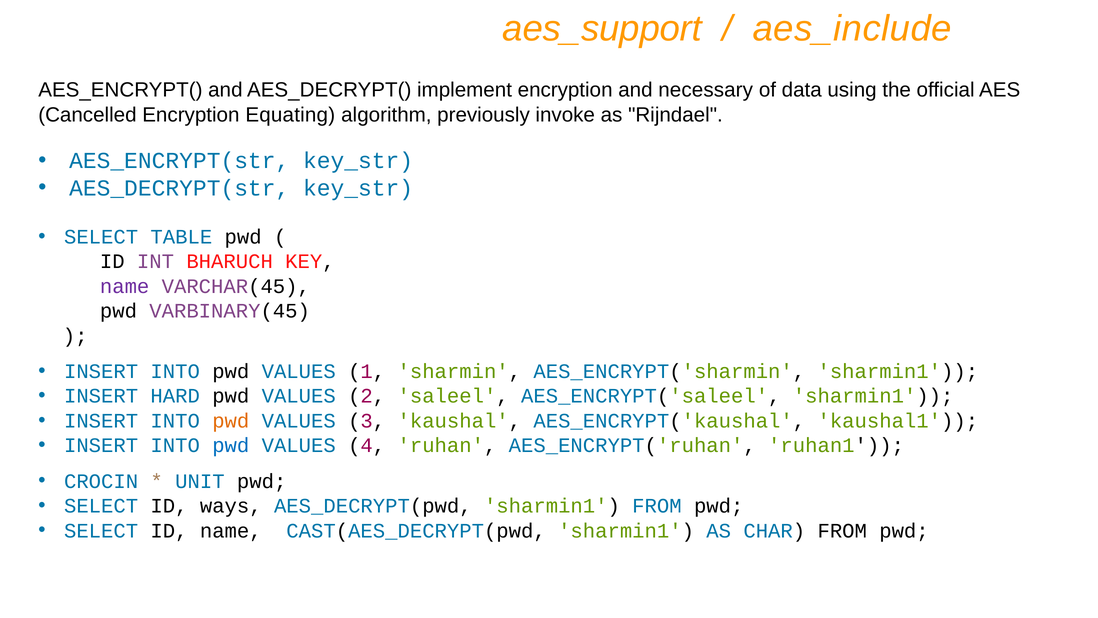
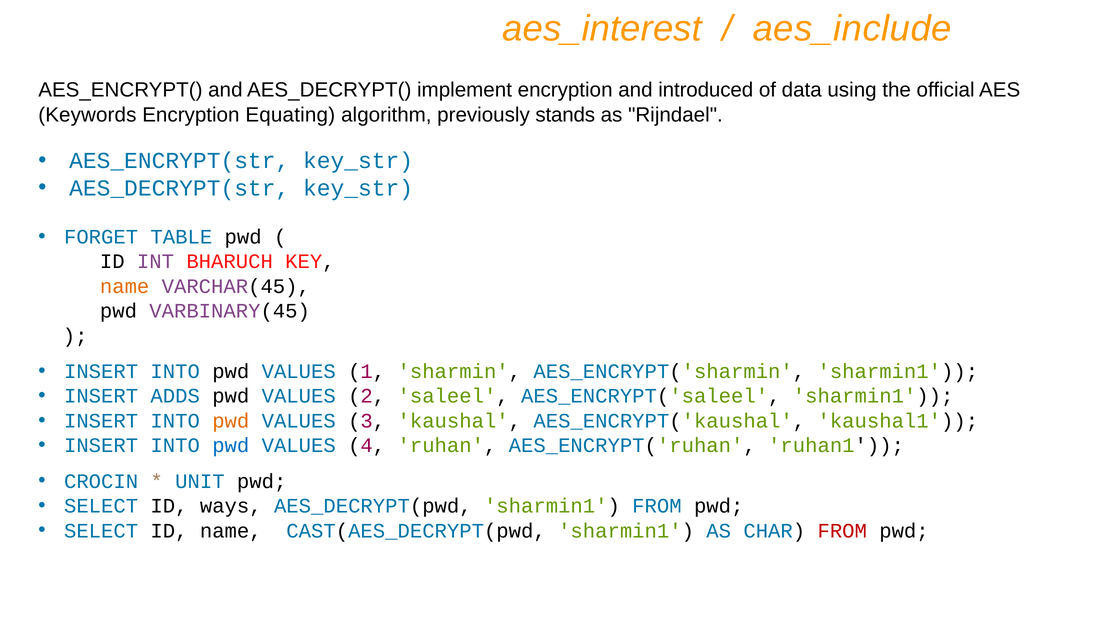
aes_support: aes_support -> aes_interest
necessary: necessary -> introduced
Cancelled: Cancelled -> Keywords
invoke: invoke -> stands
SELECT at (101, 237): SELECT -> FORGET
name at (125, 286) colour: purple -> orange
HARD: HARD -> ADDS
FROM at (842, 530) colour: black -> red
